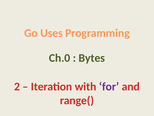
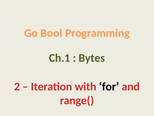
Uses: Uses -> Bool
Ch.0: Ch.0 -> Ch.1
for colour: purple -> black
